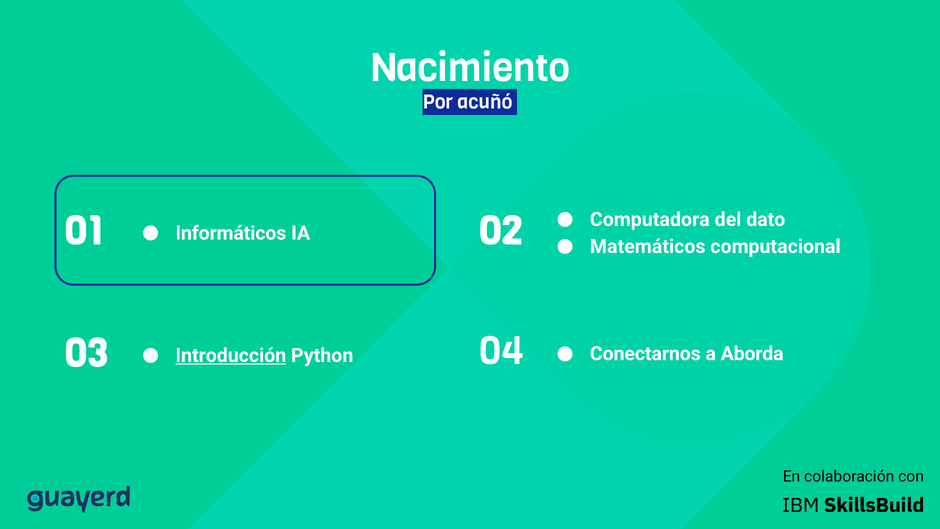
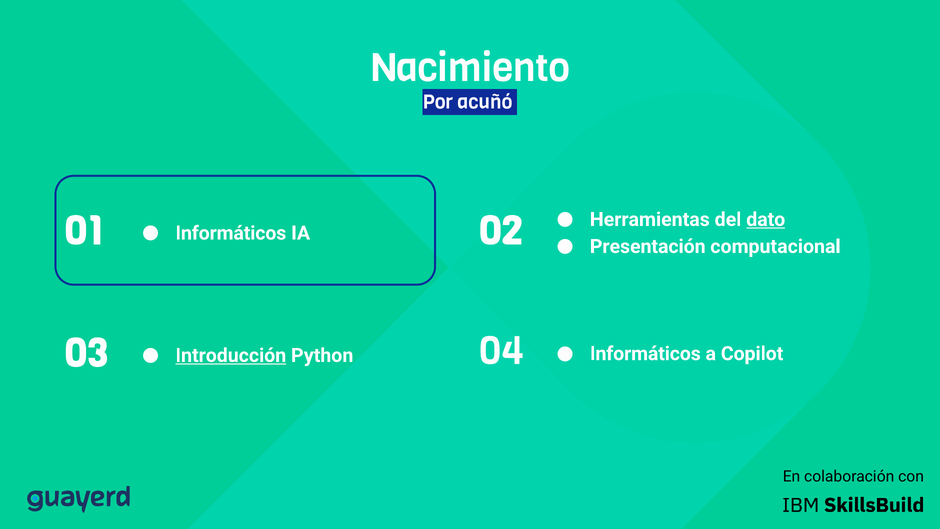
Computadora: Computadora -> Herramientas
dato underline: none -> present
Matemáticos: Matemáticos -> Presentación
Conectarnos at (645, 354): Conectarnos -> Informáticos
Aborda: Aborda -> Copilot
